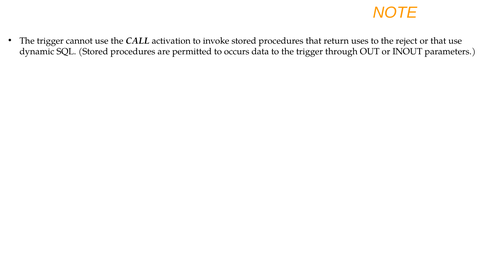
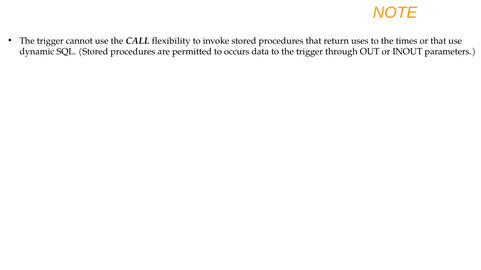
activation: activation -> flexibility
reject: reject -> times
